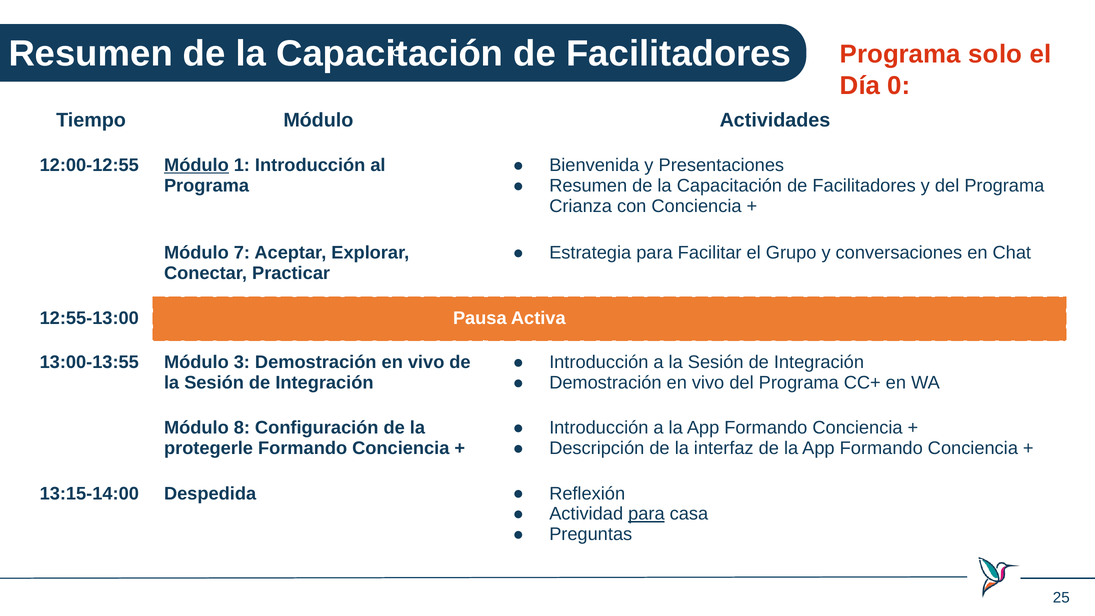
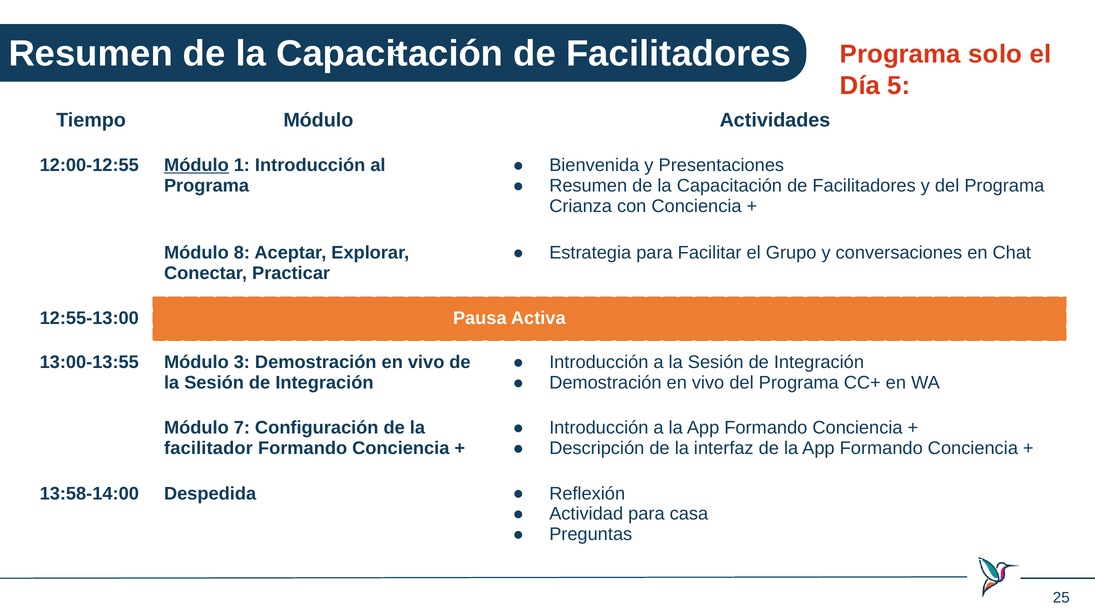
0: 0 -> 5
7: 7 -> 8
8: 8 -> 7
protegerle: protegerle -> facilitador
13:15-14:00: 13:15-14:00 -> 13:58-14:00
para at (646, 514) underline: present -> none
